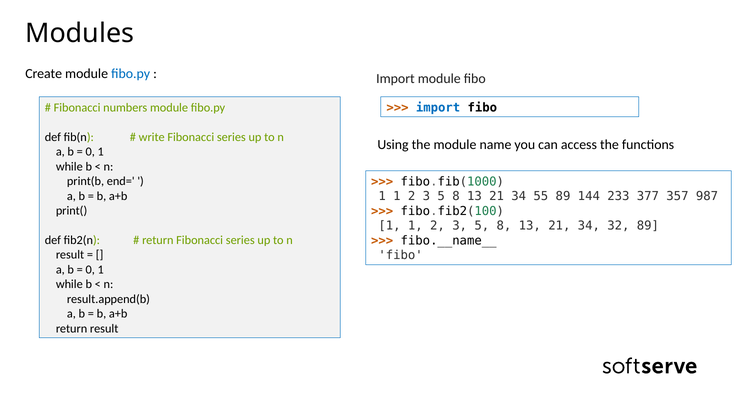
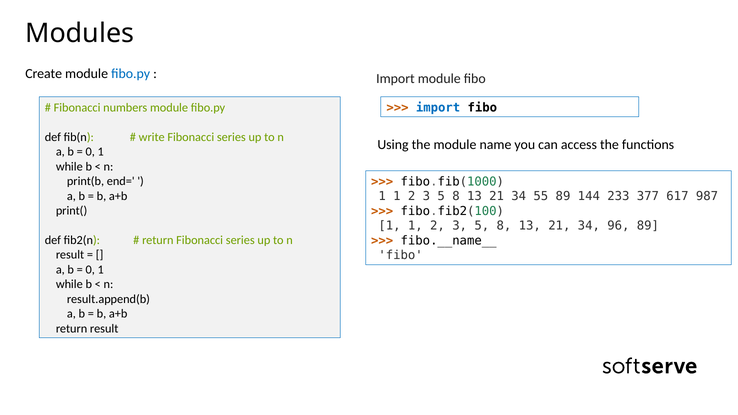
357: 357 -> 617
32: 32 -> 96
